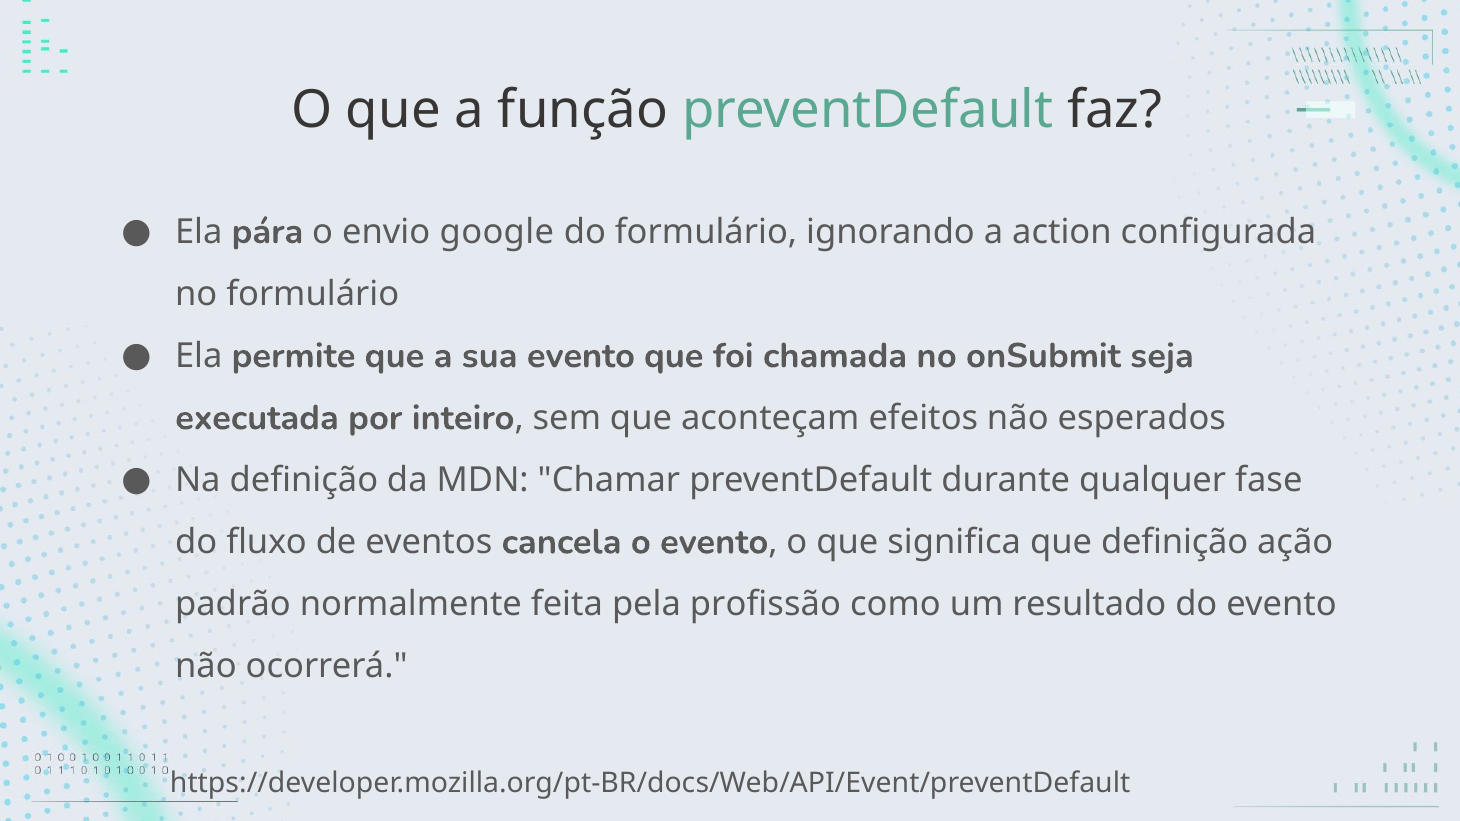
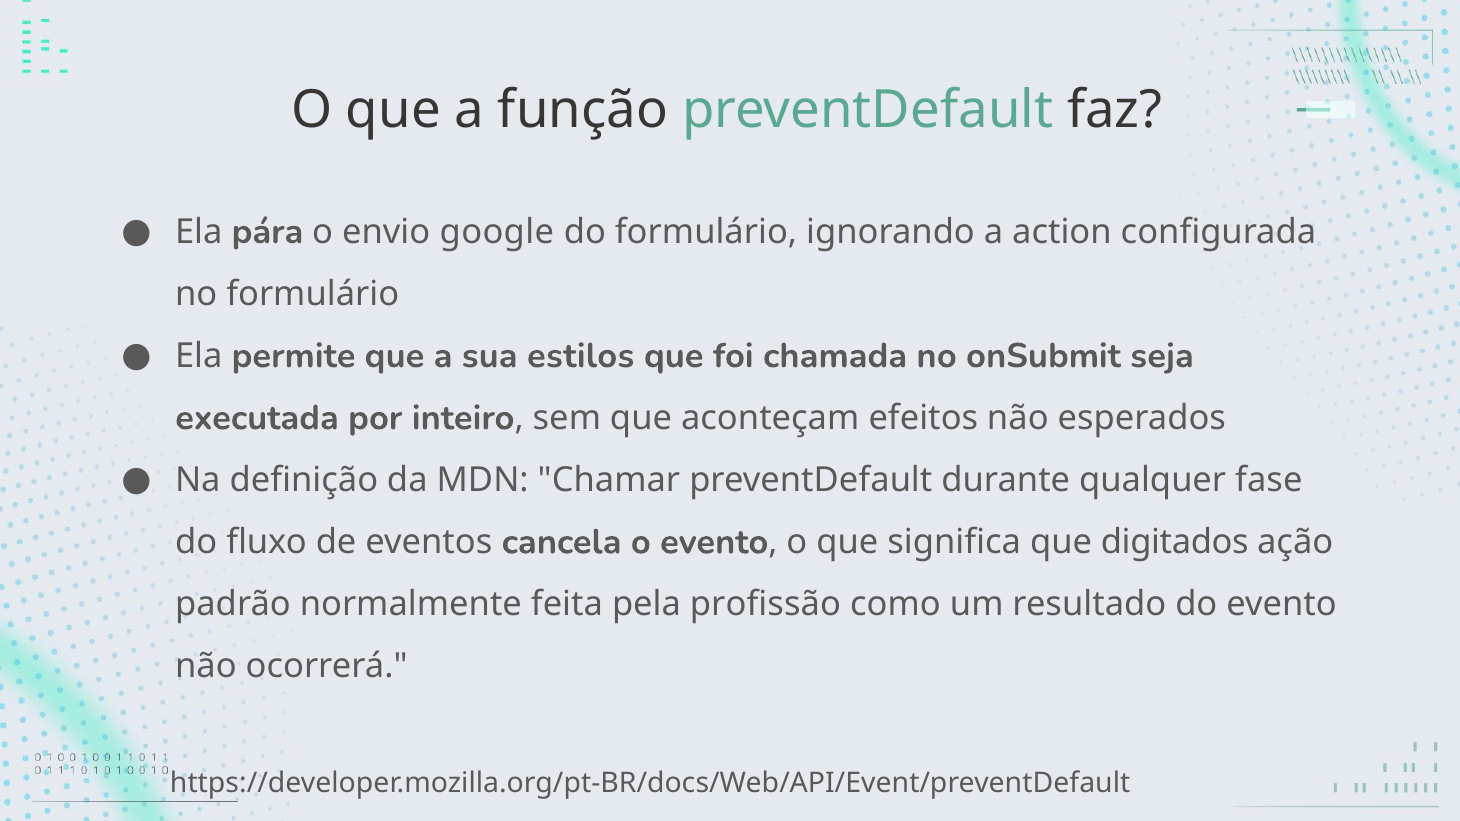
sua evento: evento -> estilos
que definição: definição -> digitados
